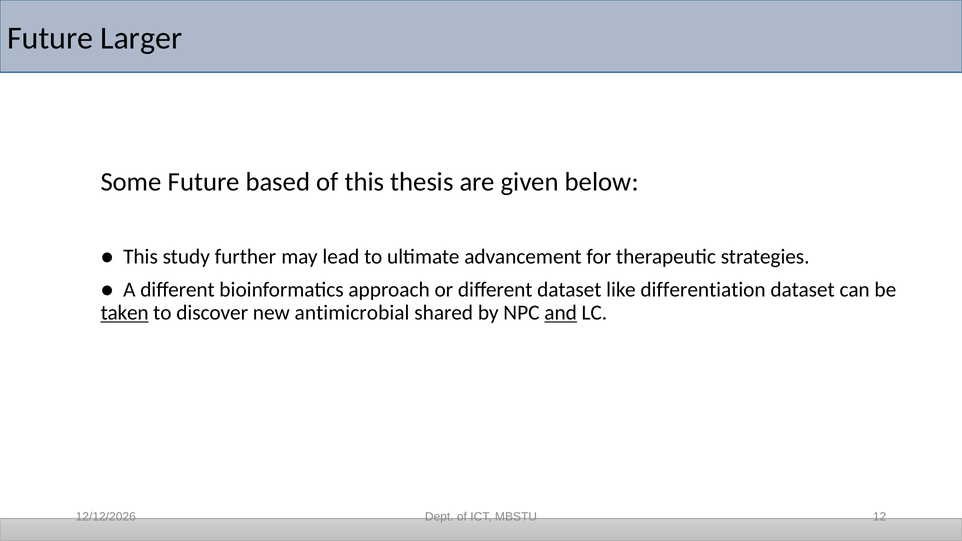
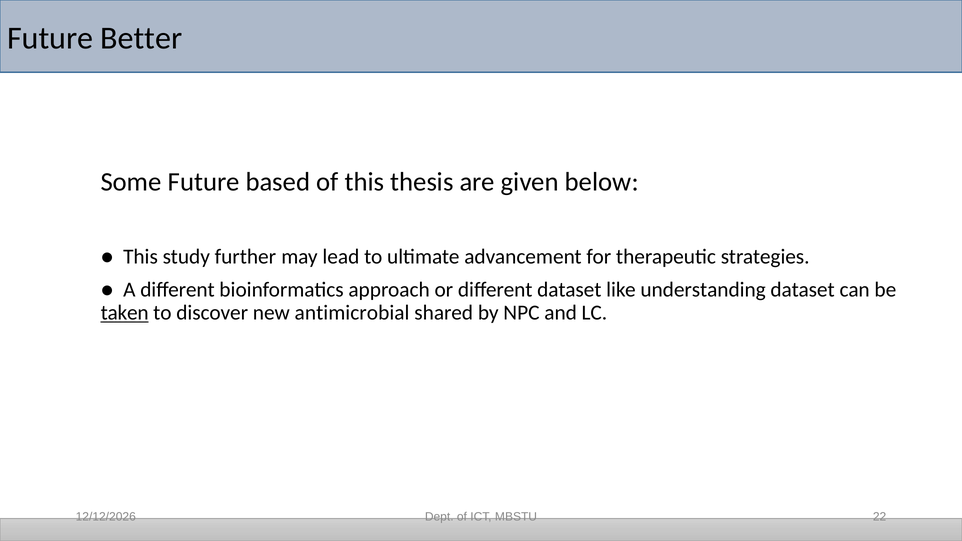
Larger: Larger -> Better
differentiation: differentiation -> understanding
and underline: present -> none
12: 12 -> 22
